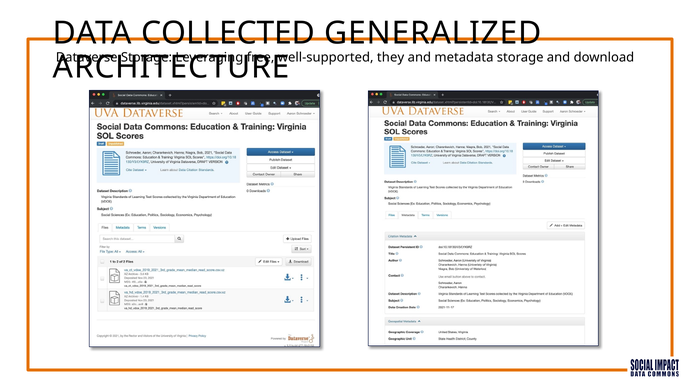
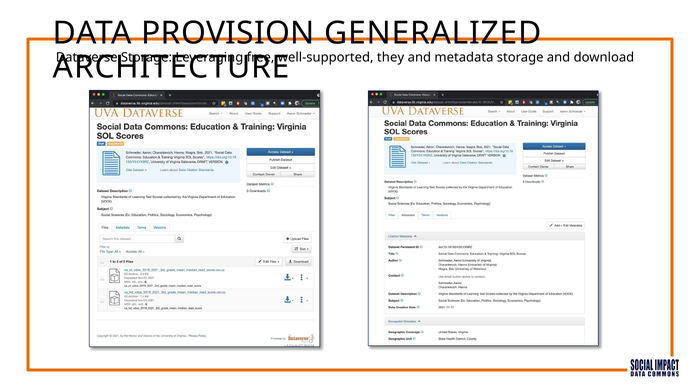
COLLECTED: COLLECTED -> PROVISION
